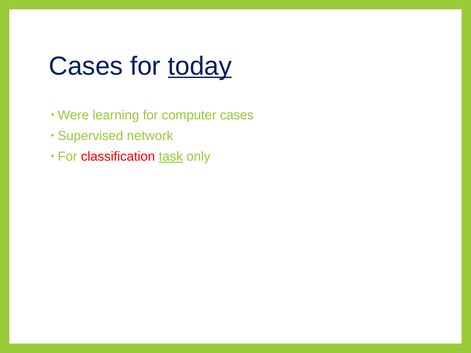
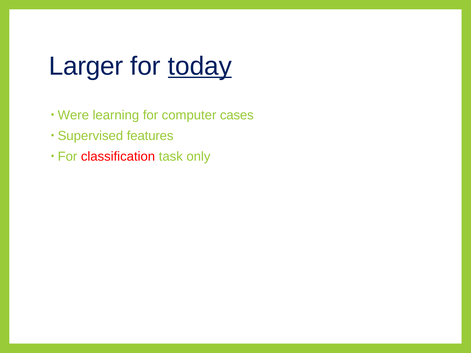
Cases at (86, 66): Cases -> Larger
network: network -> features
task underline: present -> none
